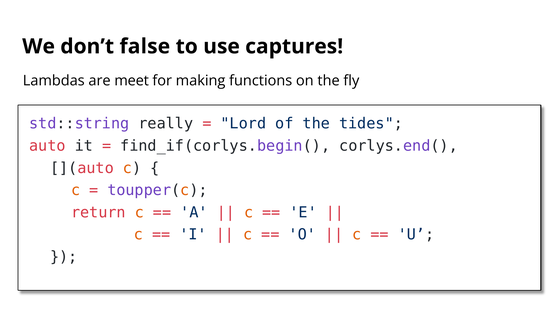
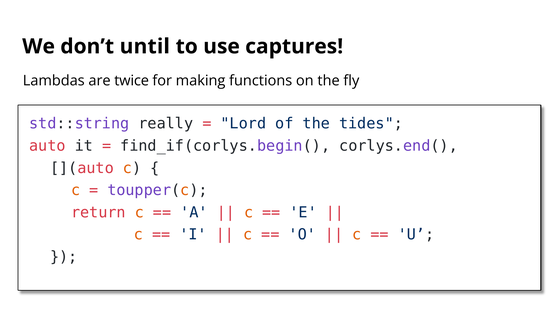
false: false -> until
meet: meet -> twice
